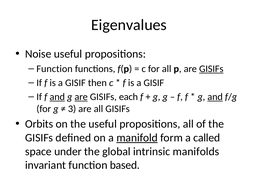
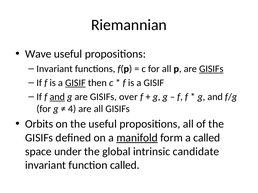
Eigenvalues: Eigenvalues -> Riemannian
Noise: Noise -> Wave
Function at (55, 69): Function -> Invariant
GISIF at (75, 83) underline: none -> present
are at (81, 97) underline: present -> none
each: each -> over
and at (215, 97) underline: present -> none
3: 3 -> 4
manifolds: manifolds -> candidate
function based: based -> called
